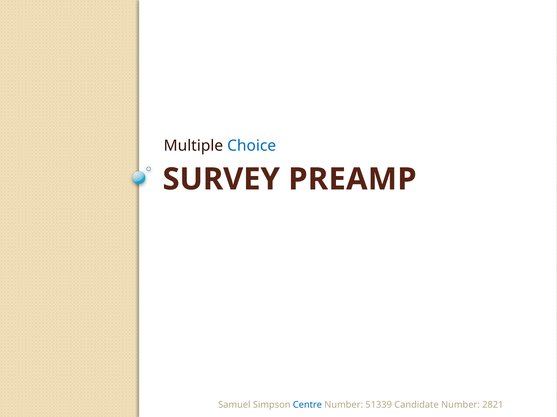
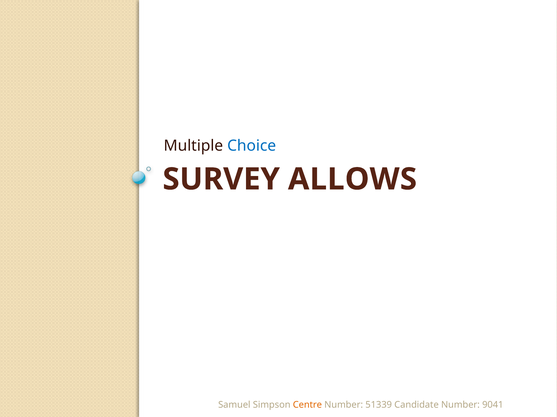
PREAMP: PREAMP -> ALLOWS
Centre colour: blue -> orange
2821: 2821 -> 9041
